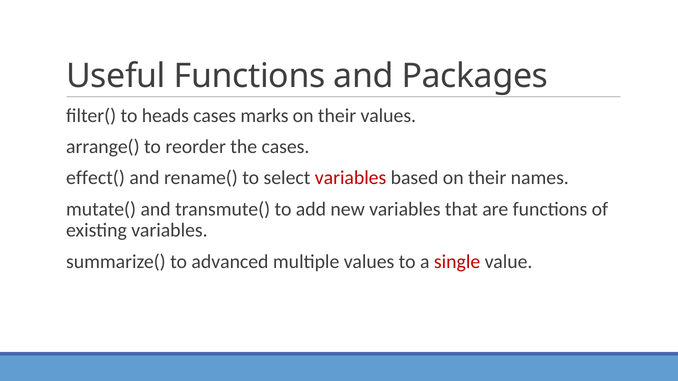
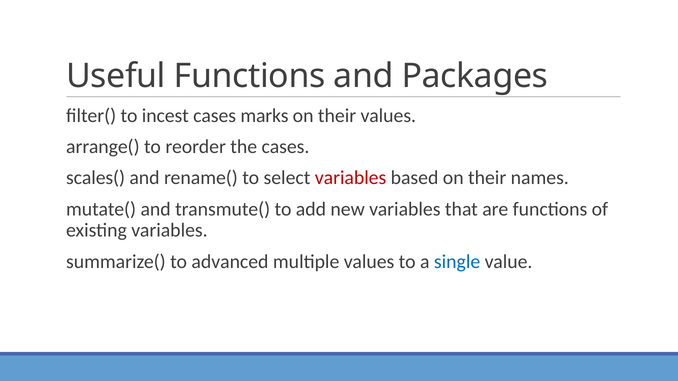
heads: heads -> incest
effect(: effect( -> scales(
single colour: red -> blue
